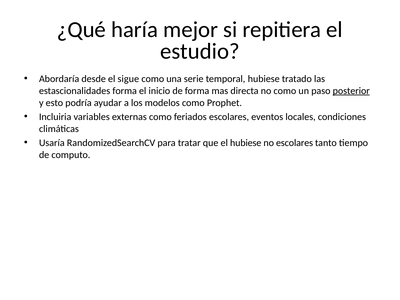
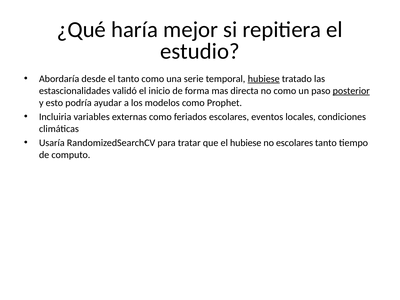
el sigue: sigue -> tanto
hubiese at (264, 79) underline: none -> present
estascionalidades forma: forma -> validó
